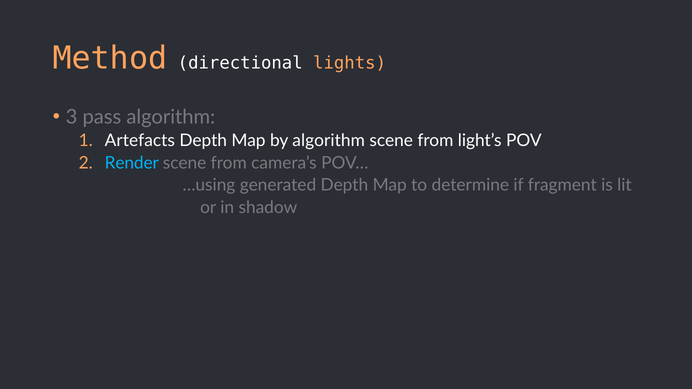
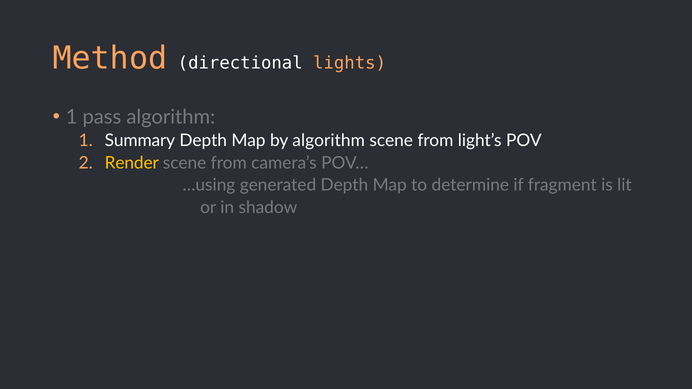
3 at (72, 117): 3 -> 1
Artefacts: Artefacts -> Summary
Render colour: light blue -> yellow
